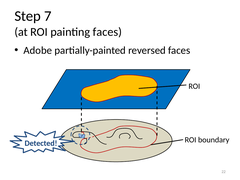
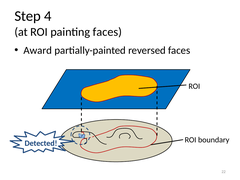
7: 7 -> 4
Adobe: Adobe -> Award
